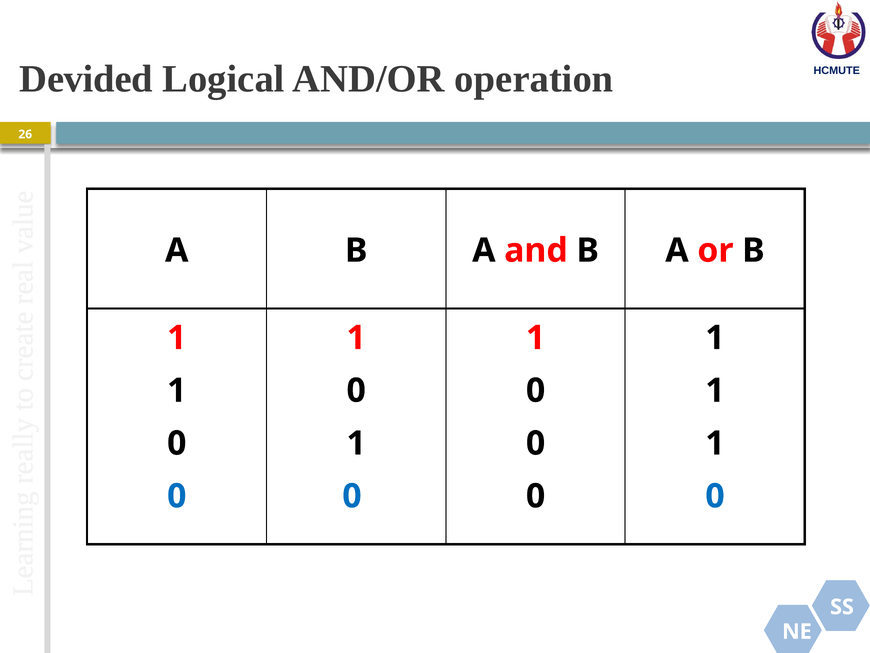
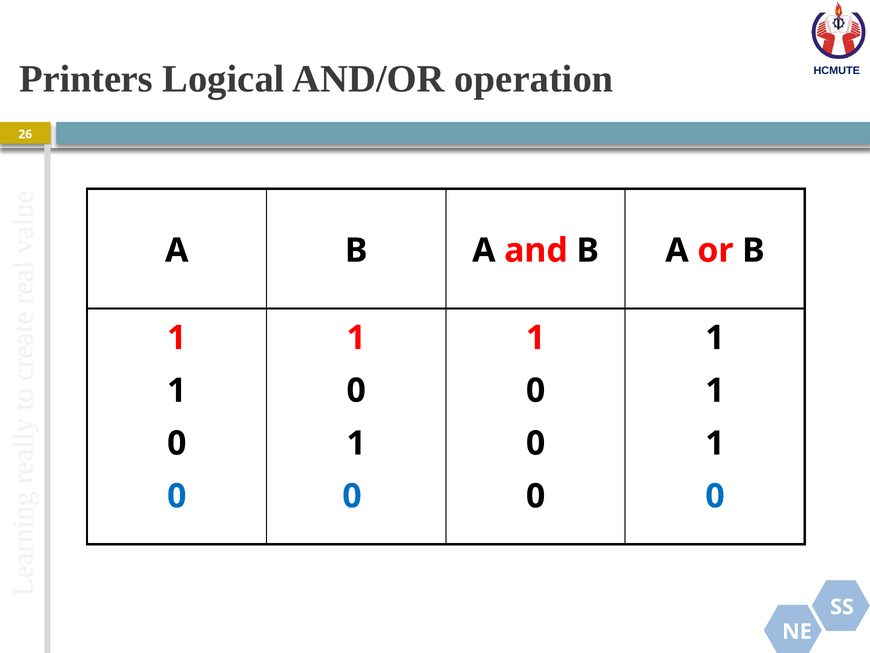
Devided: Devided -> Printers
